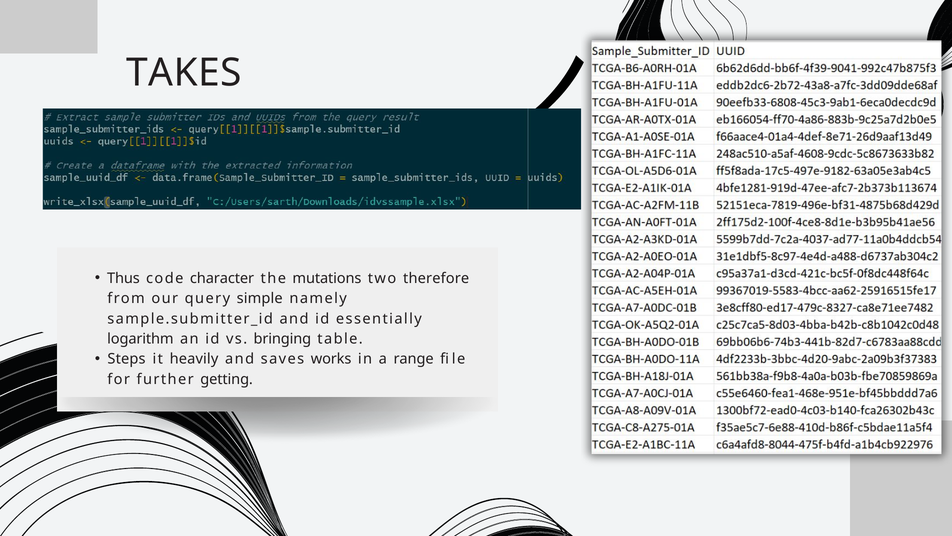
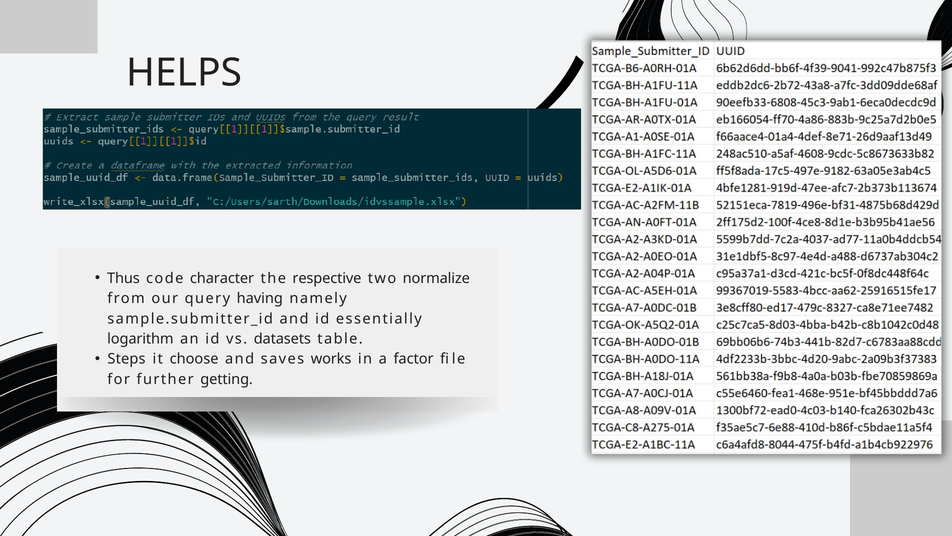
TAKES: TAKES -> HELPS
mutations: mutations -> respective
therefore: therefore -> normalize
simple: simple -> having
bringing: bringing -> datasets
heavily: heavily -> choose
range: range -> factor
